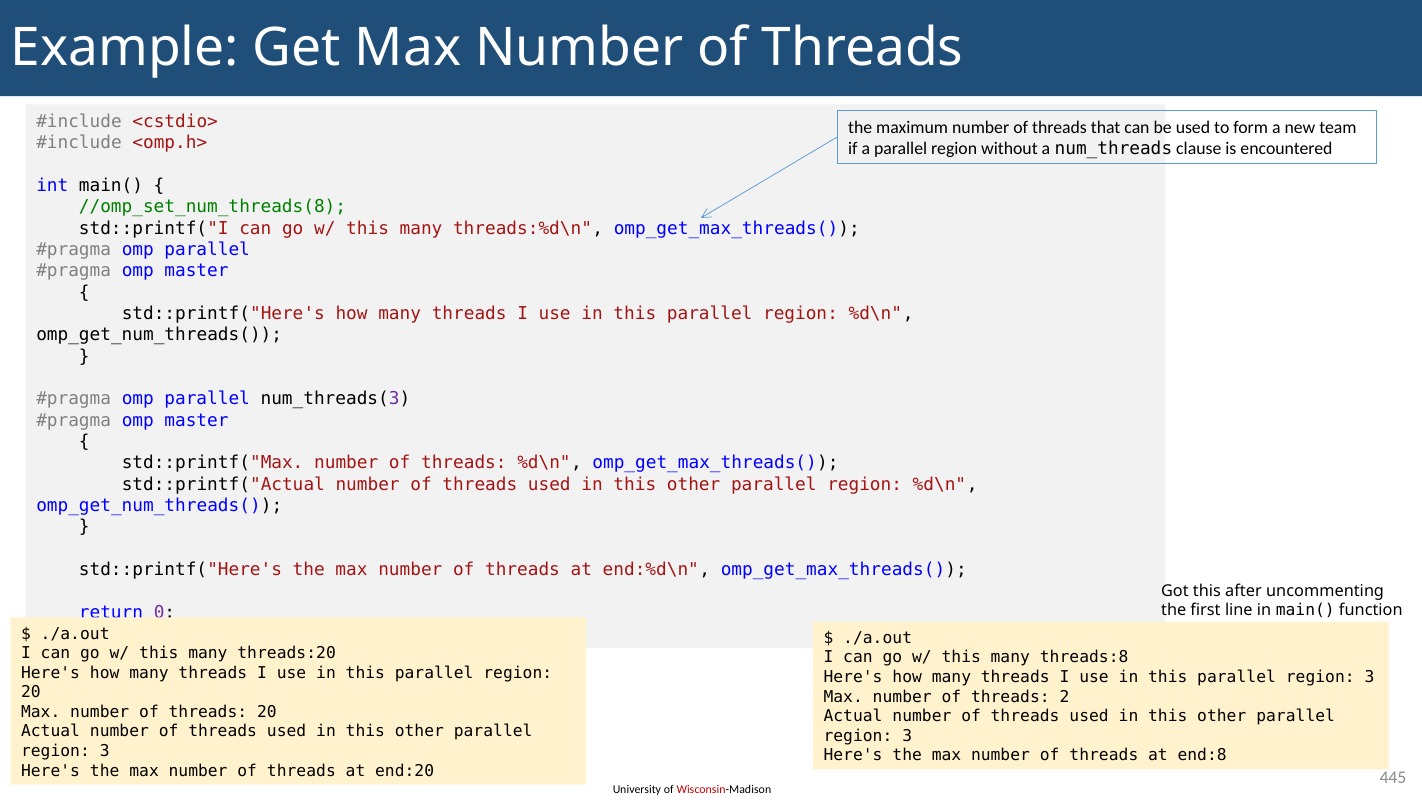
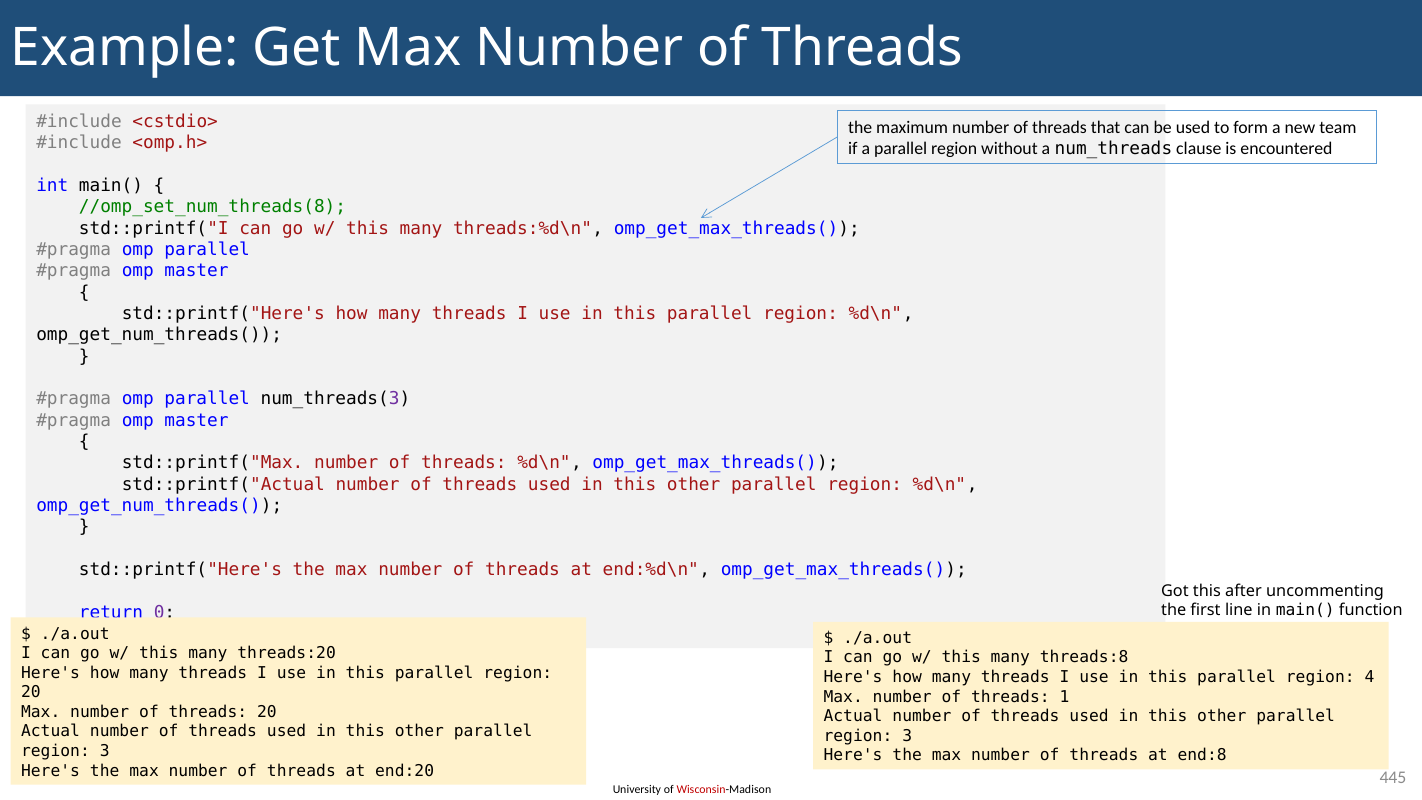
this parallel region 3: 3 -> 4
2: 2 -> 1
